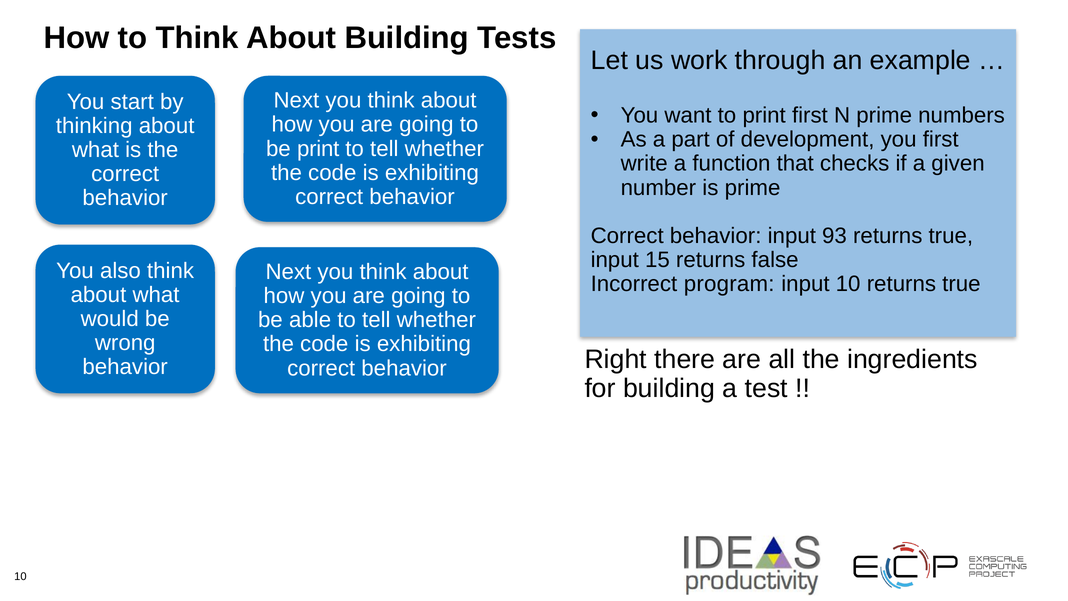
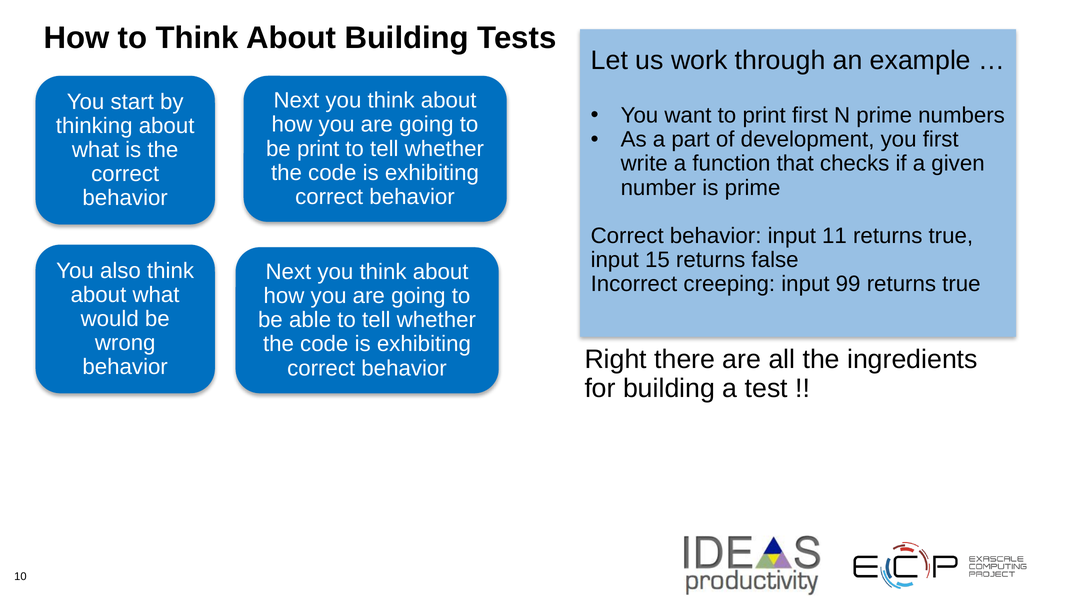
93: 93 -> 11
program: program -> creeping
input 10: 10 -> 99
